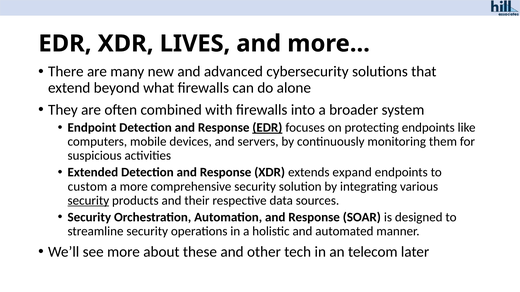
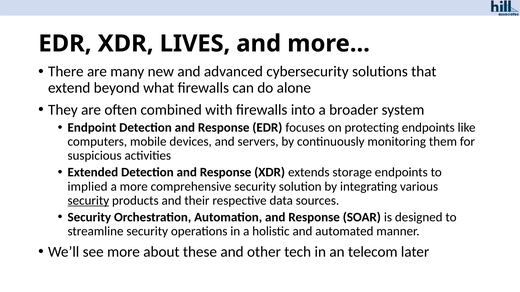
EDR at (267, 128) underline: present -> none
expand: expand -> storage
custom: custom -> implied
